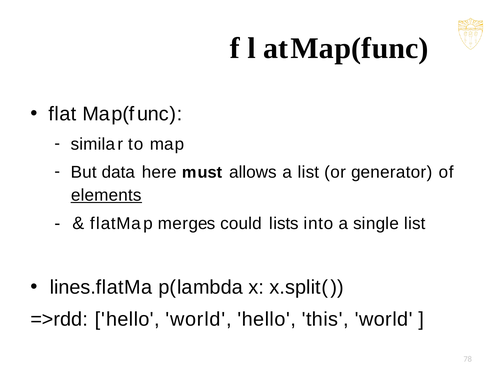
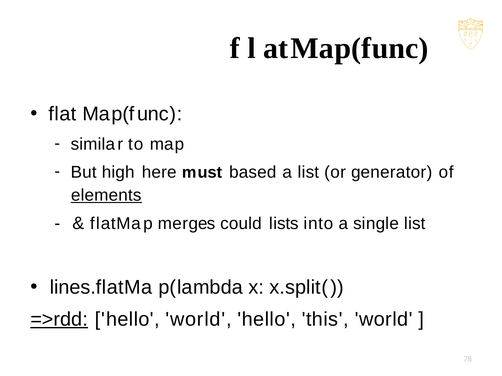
data: data -> high
allows: allows -> based
=>rdd underline: none -> present
